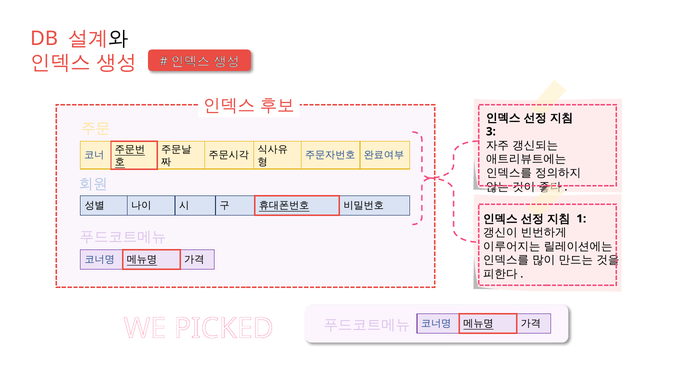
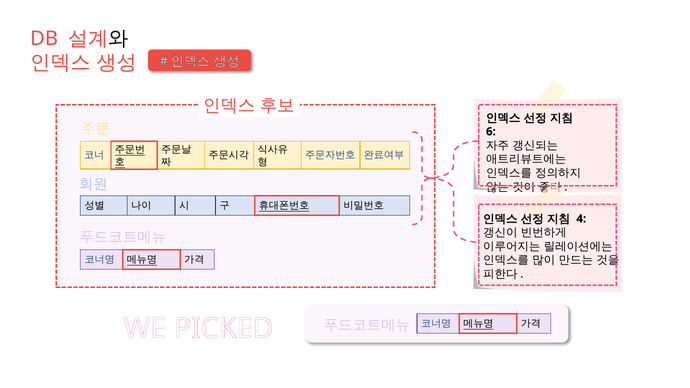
3: 3 -> 6
1: 1 -> 4
